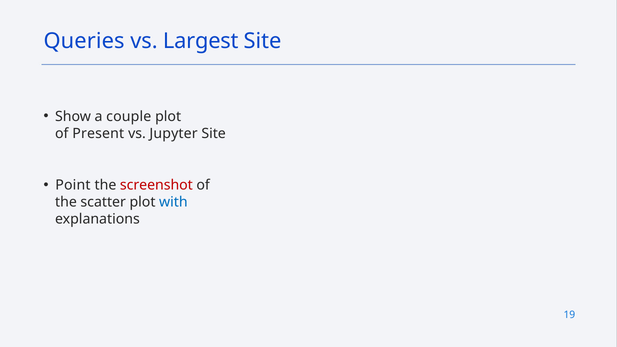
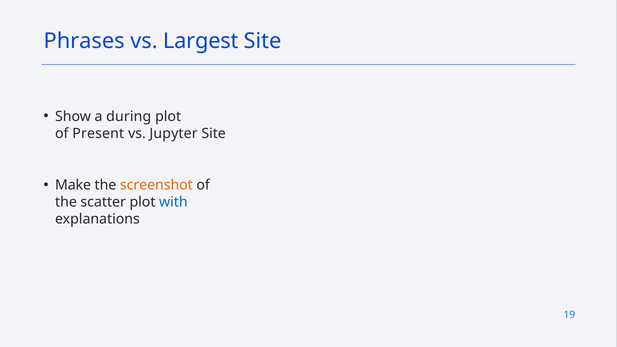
Queries: Queries -> Phrases
couple: couple -> during
Point: Point -> Make
screenshot colour: red -> orange
